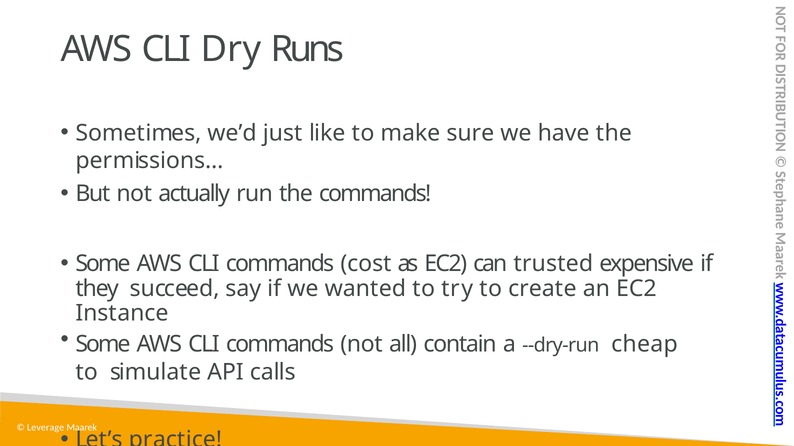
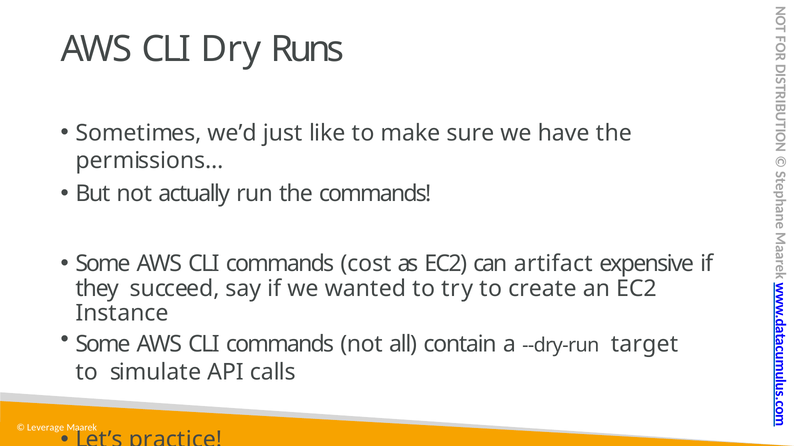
trusted: trusted -> artifact
cheap: cheap -> target
